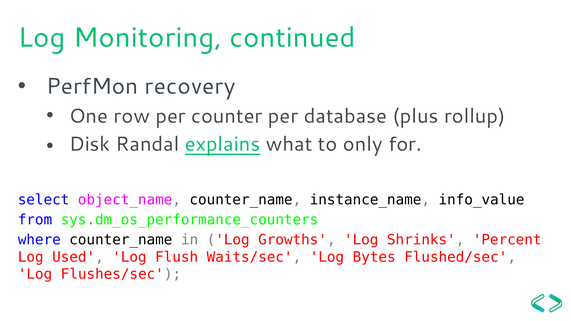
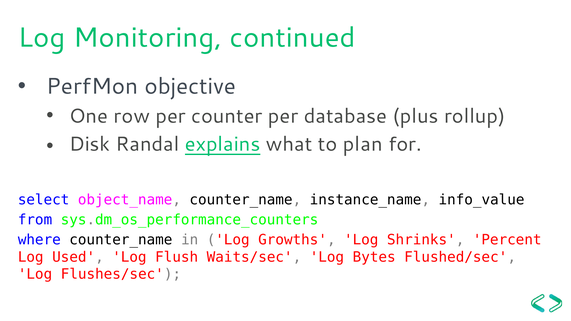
recovery: recovery -> objective
only: only -> plan
